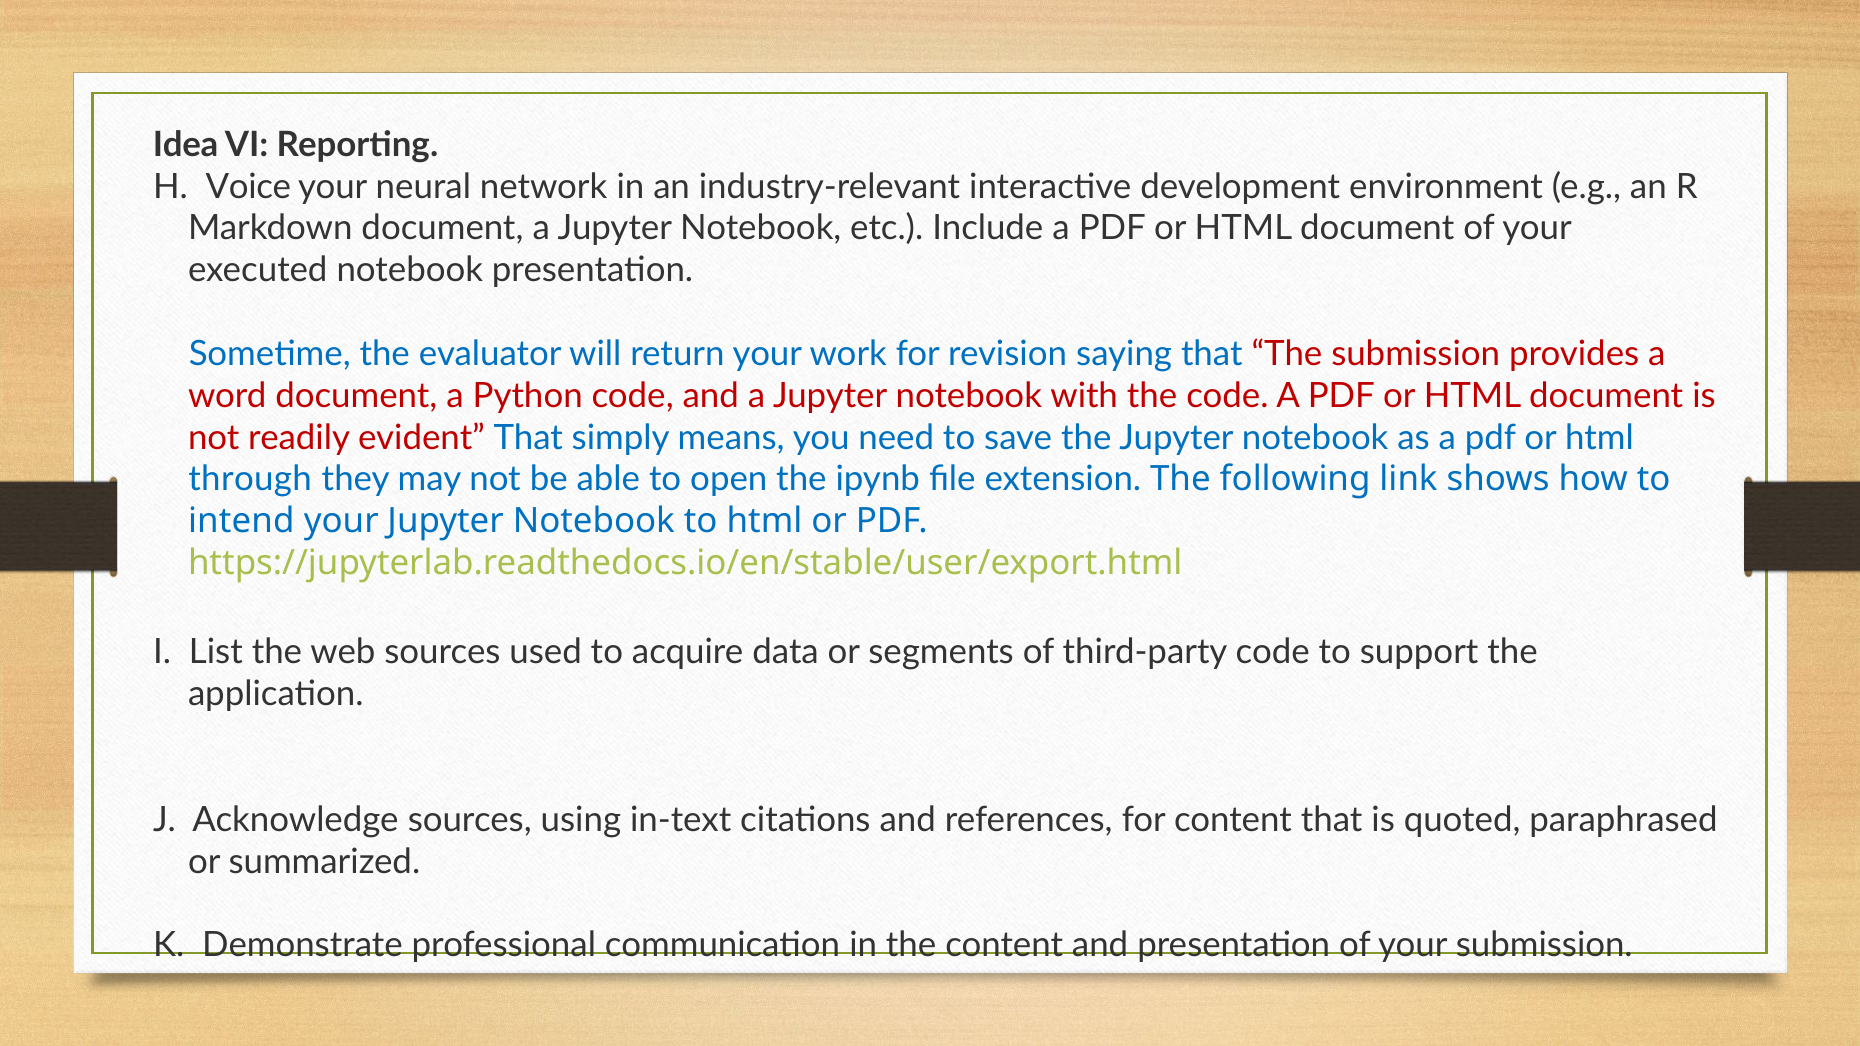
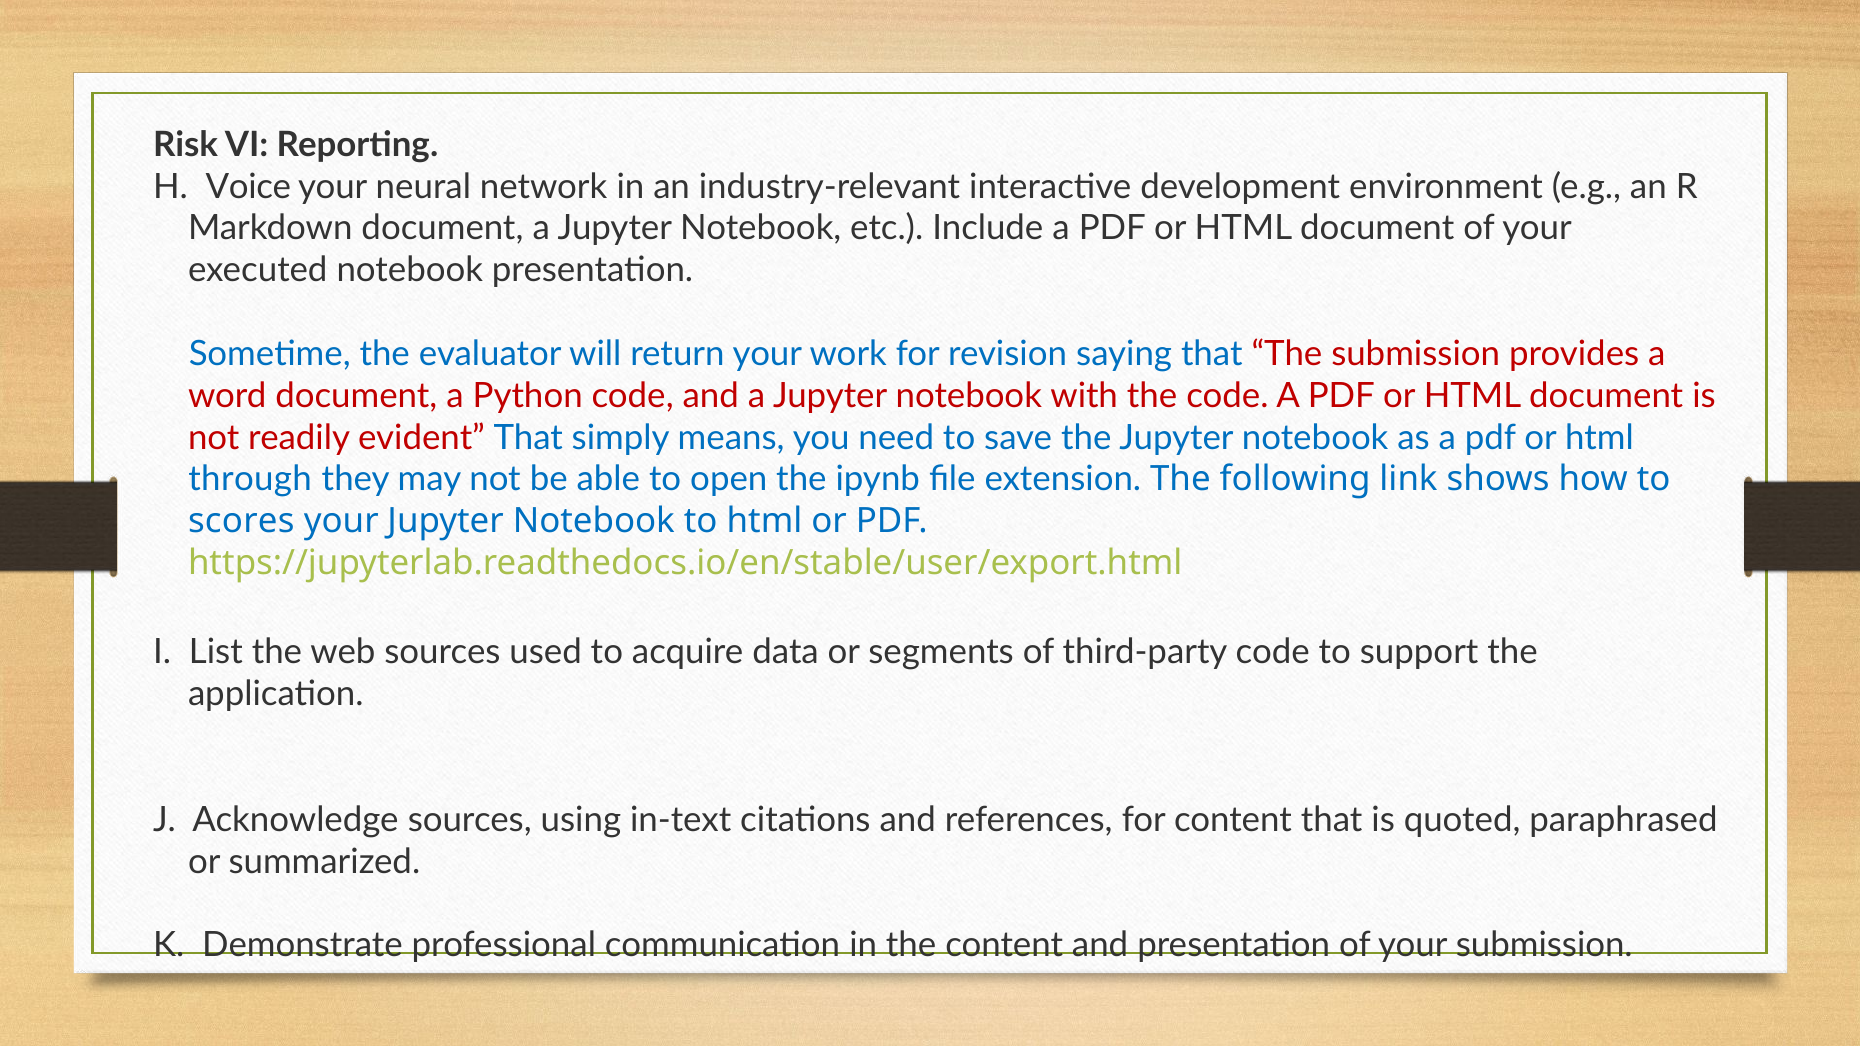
Idea: Idea -> Risk
intend: intend -> scores
